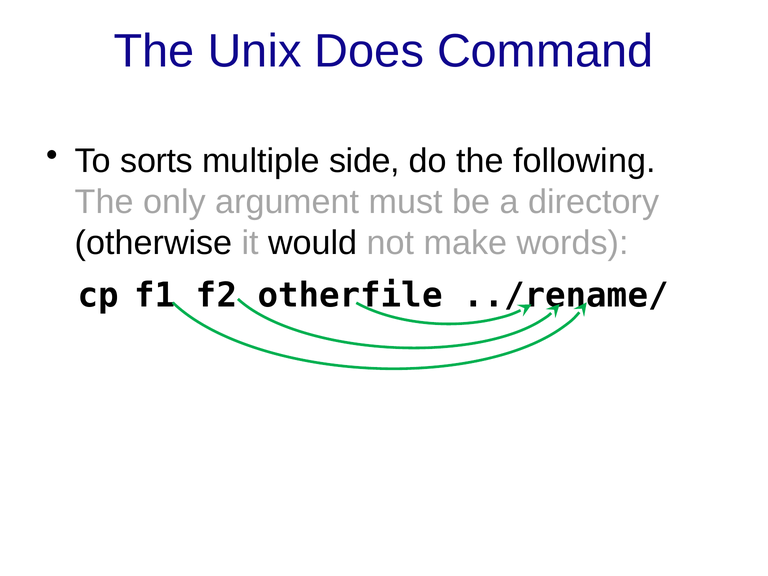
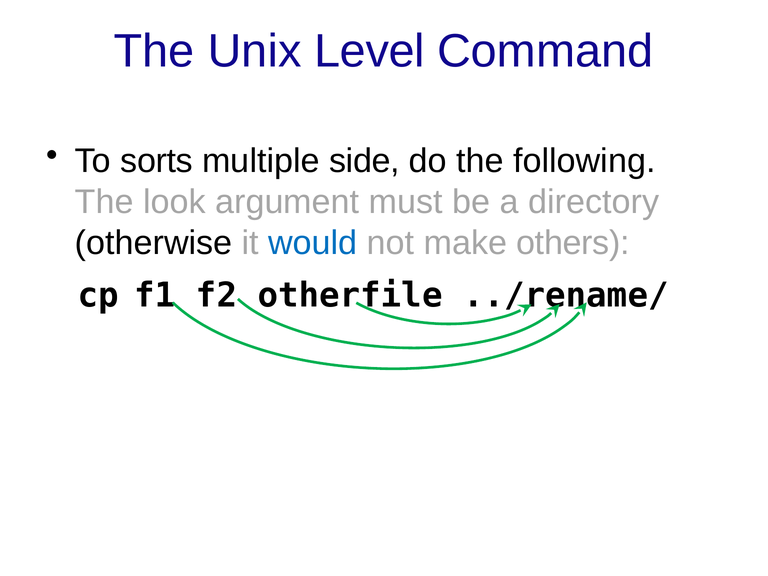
Does: Does -> Level
only: only -> look
would colour: black -> blue
words: words -> others
